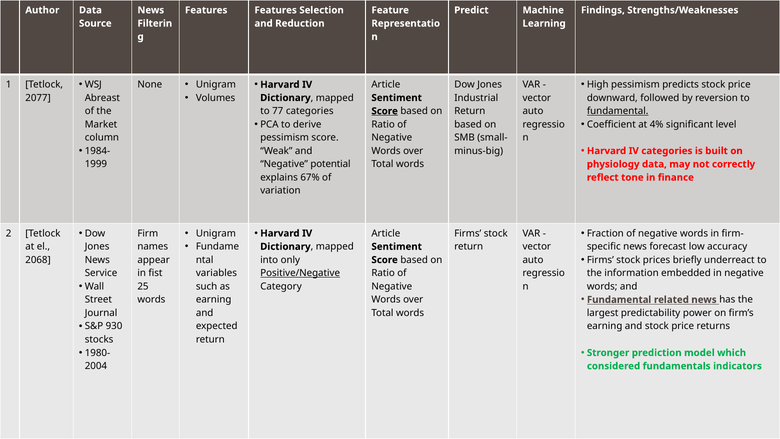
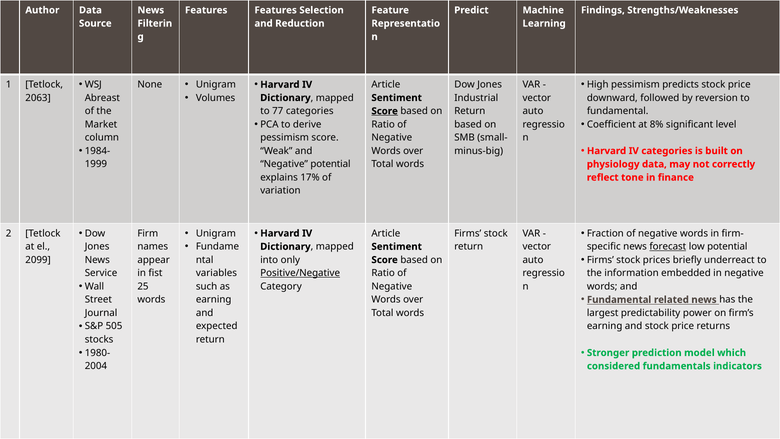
2077: 2077 -> 2063
fundamental at (618, 111) underline: present -> none
4%: 4% -> 8%
67%: 67% -> 17%
forecast underline: none -> present
low accuracy: accuracy -> potential
2068: 2068 -> 2099
930: 930 -> 505
